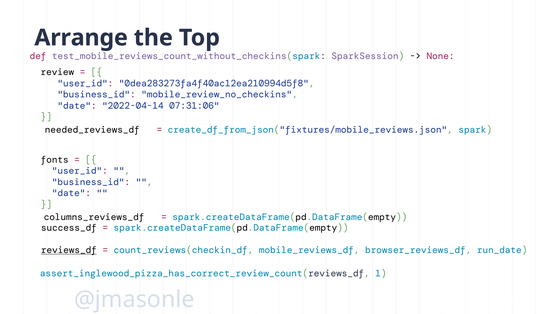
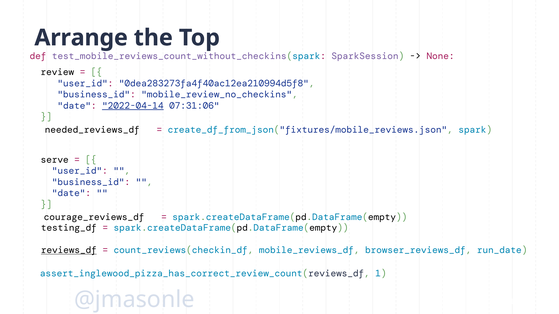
2022-04-14 underline: none -> present
fonts: fonts -> serve
columns_reviews_df: columns_reviews_df -> courage_reviews_df
success_df: success_df -> testing_df
